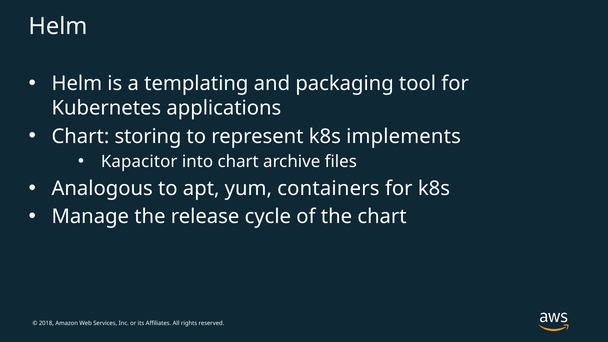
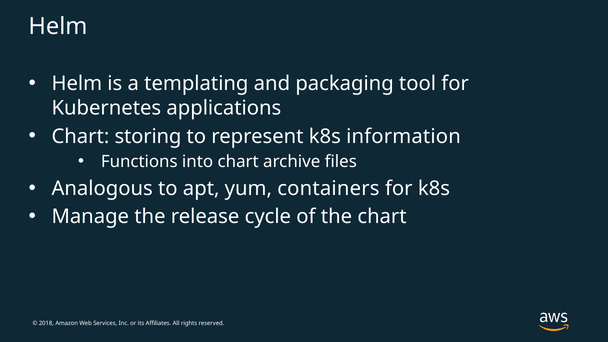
implements: implements -> information
Kapacitor: Kapacitor -> Functions
